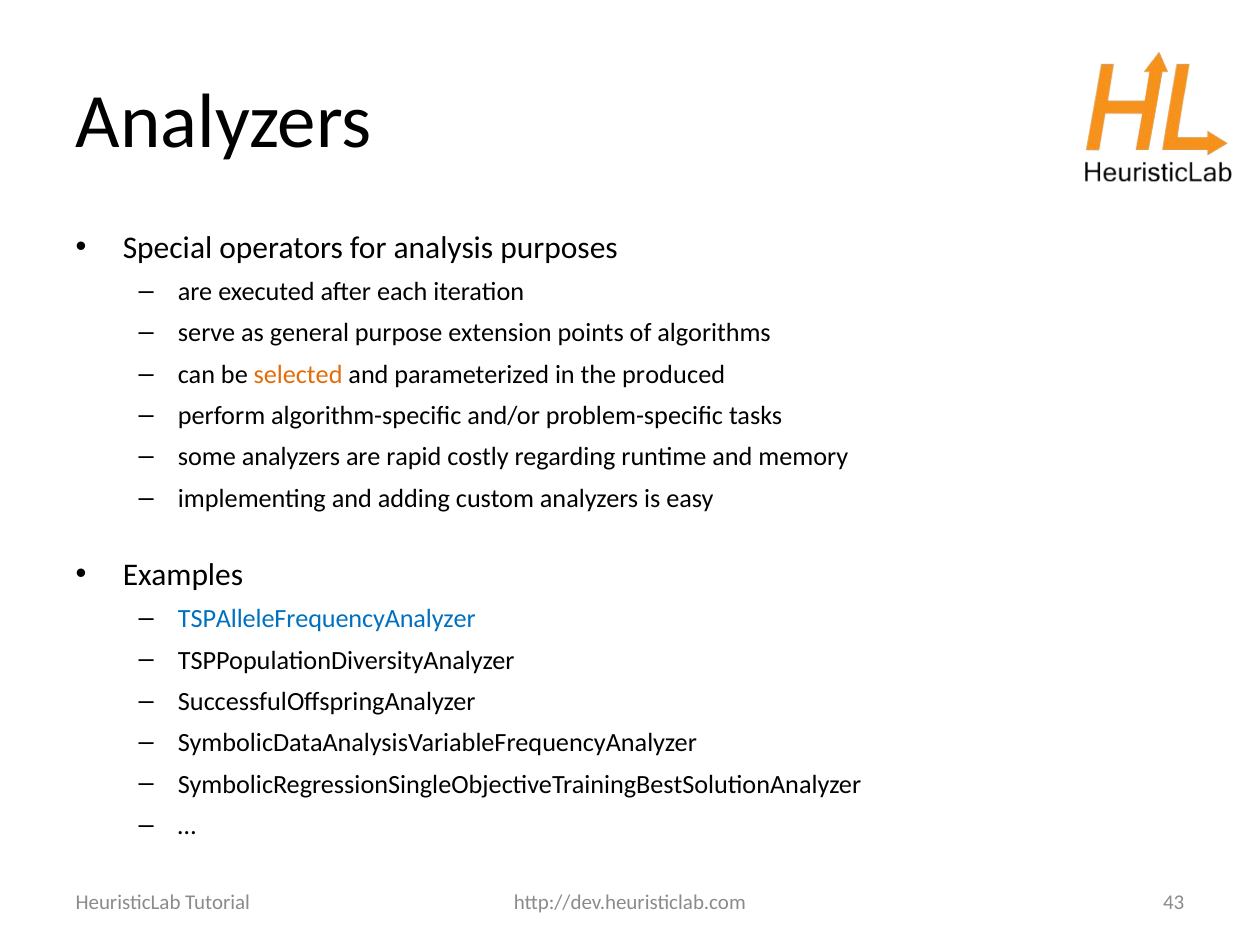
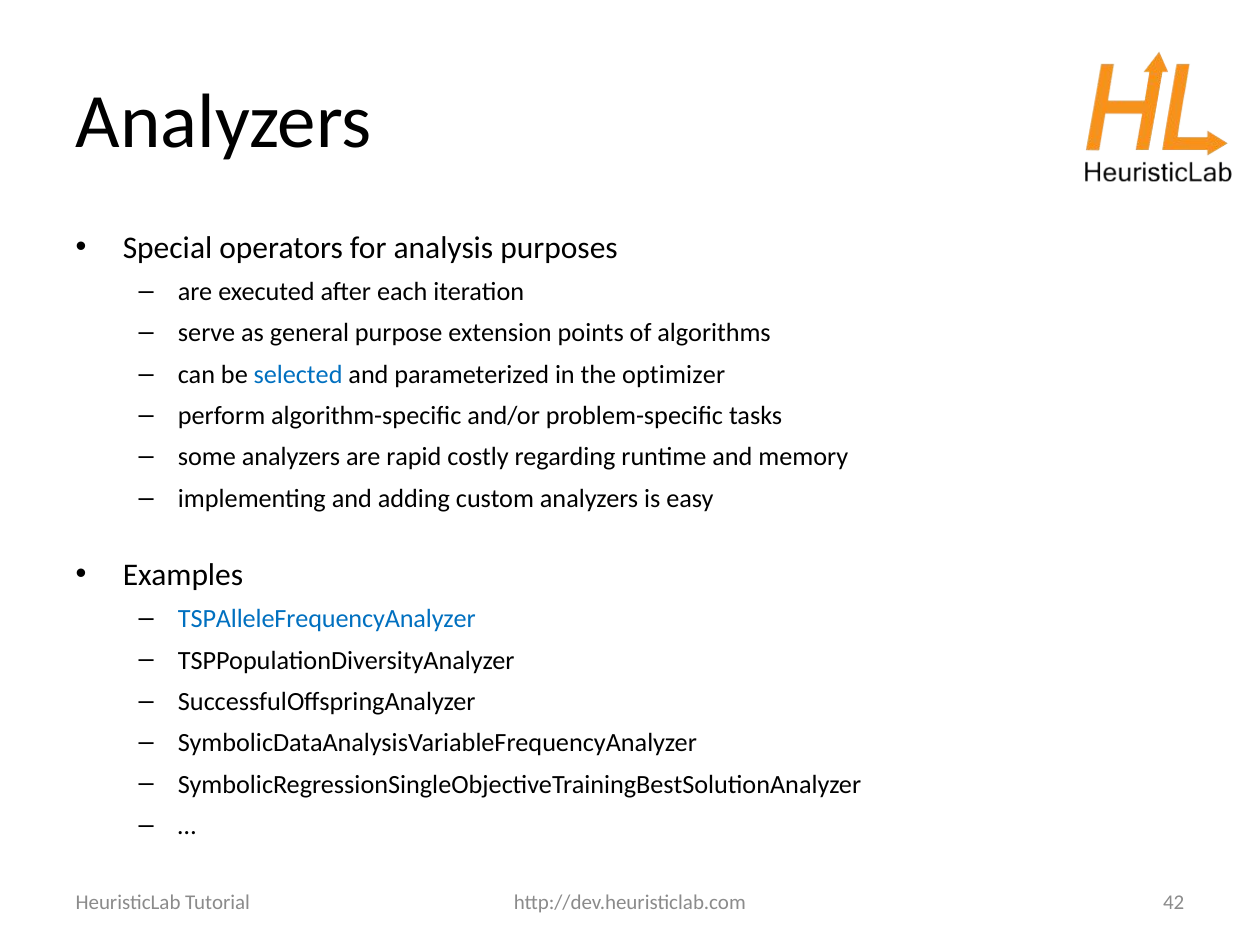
selected colour: orange -> blue
produced: produced -> optimizer
43: 43 -> 42
